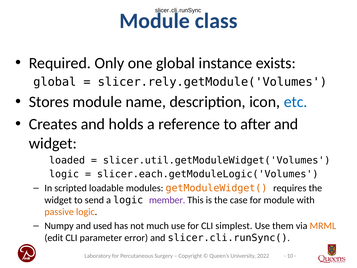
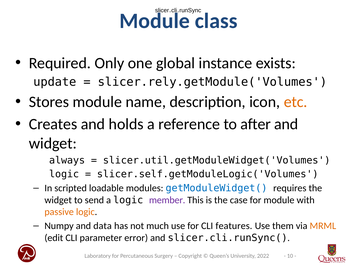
global at (55, 82): global -> update
etc colour: blue -> orange
loaded: loaded -> always
slicer.each.getModuleLogic('Volumes: slicer.each.getModuleLogic('Volumes -> slicer.self.getModuleLogic('Volumes
getModuleWidget( colour: orange -> blue
used: used -> data
simplest: simplest -> features
